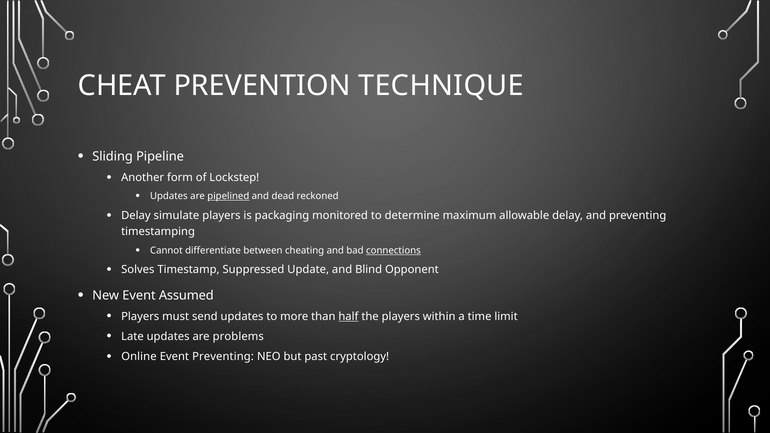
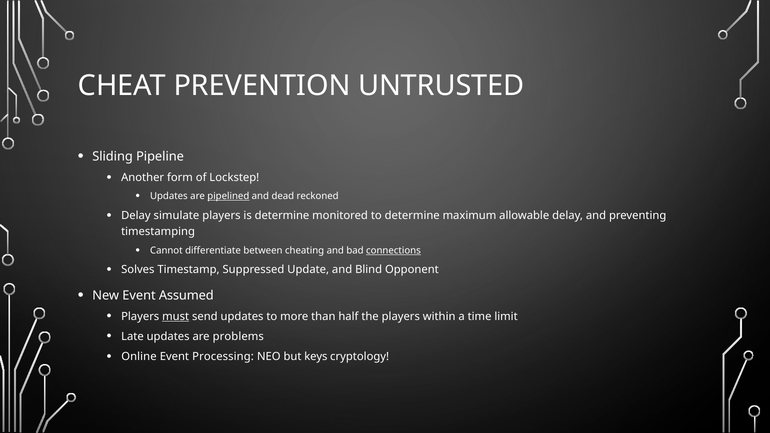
TECHNIQUE: TECHNIQUE -> UNTRUSTED
is packaging: packaging -> determine
must underline: none -> present
half underline: present -> none
Event Preventing: Preventing -> Processing
past: past -> keys
